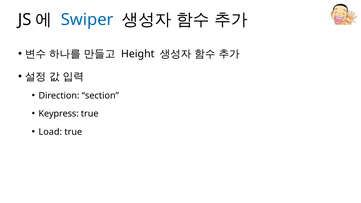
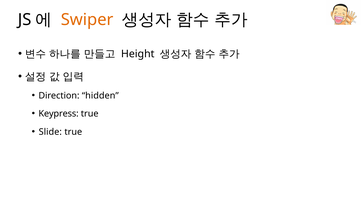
Swiper colour: blue -> orange
section: section -> hidden
Load: Load -> Slide
